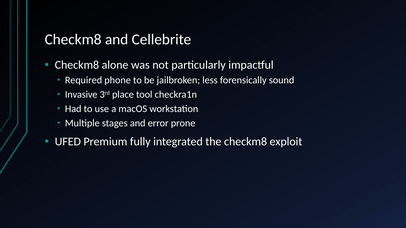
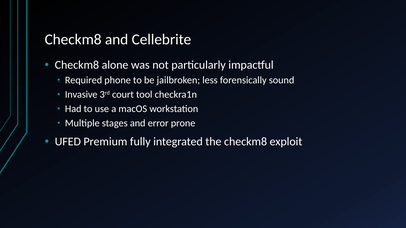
place: place -> court
